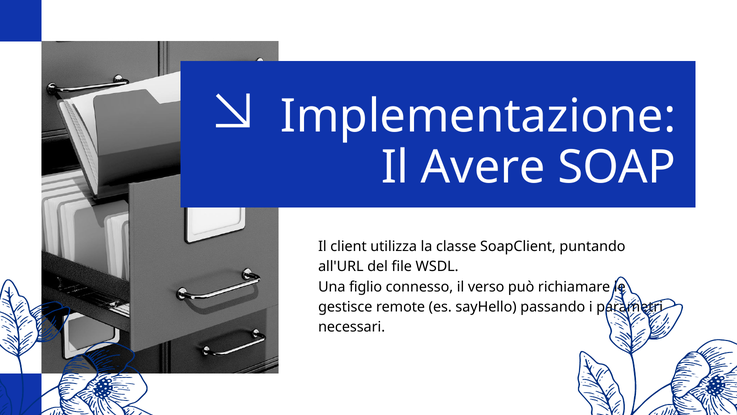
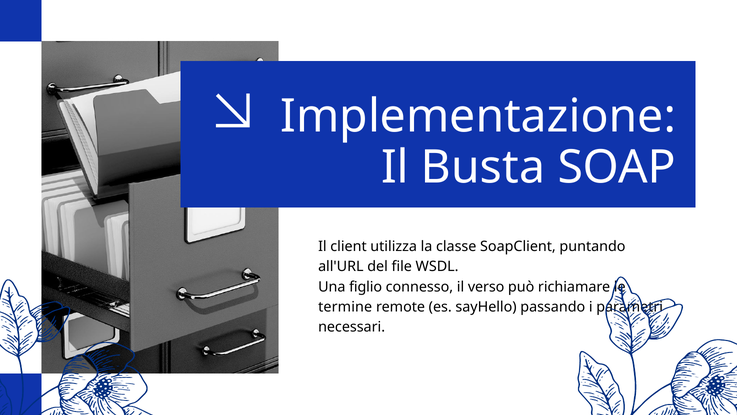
Avere: Avere -> Busta
gestisce: gestisce -> termine
